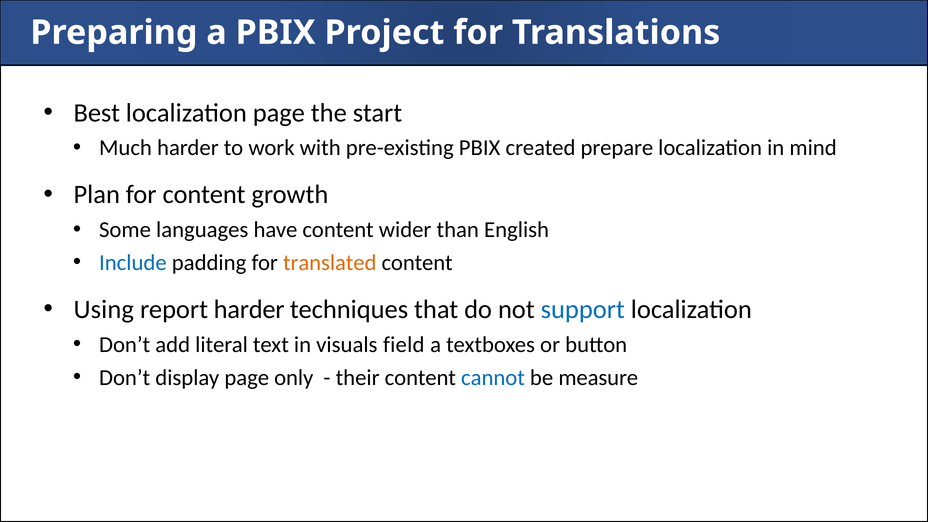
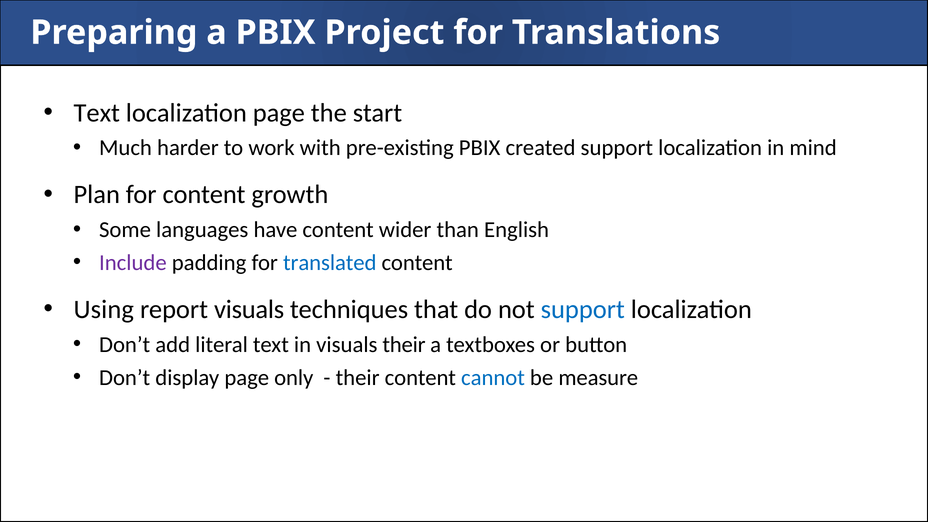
Best at (97, 113): Best -> Text
created prepare: prepare -> support
Include colour: blue -> purple
translated colour: orange -> blue
report harder: harder -> visuals
visuals field: field -> their
